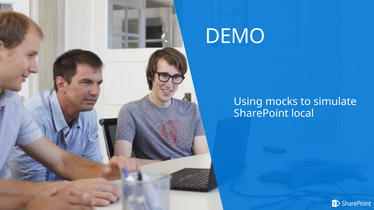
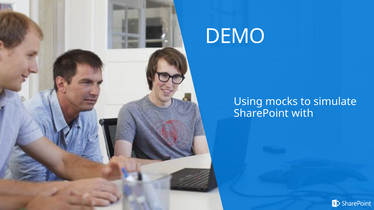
local: local -> with
